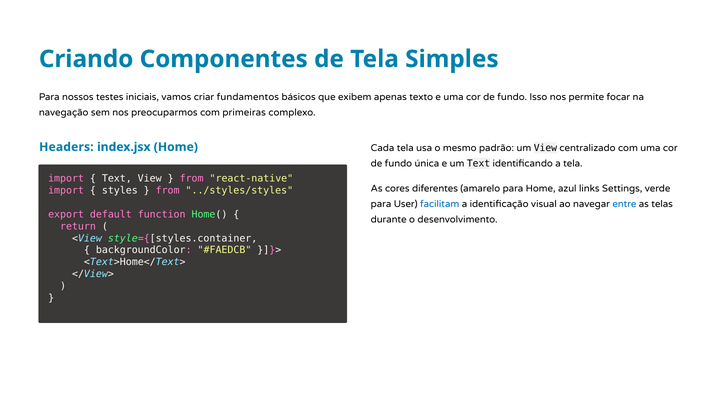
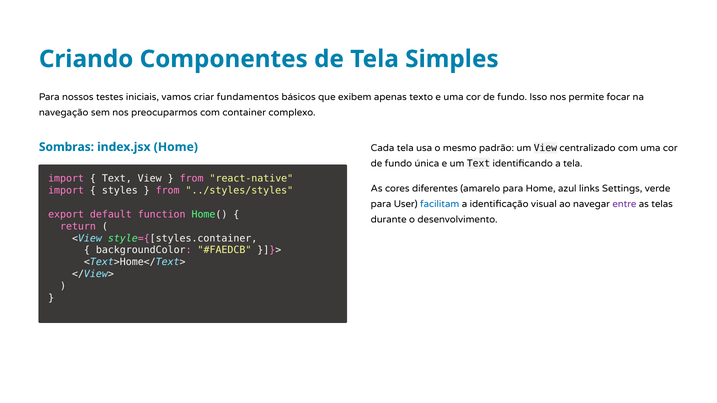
primeiras: primeiras -> container
Headers: Headers -> Sombras
entre colour: blue -> purple
